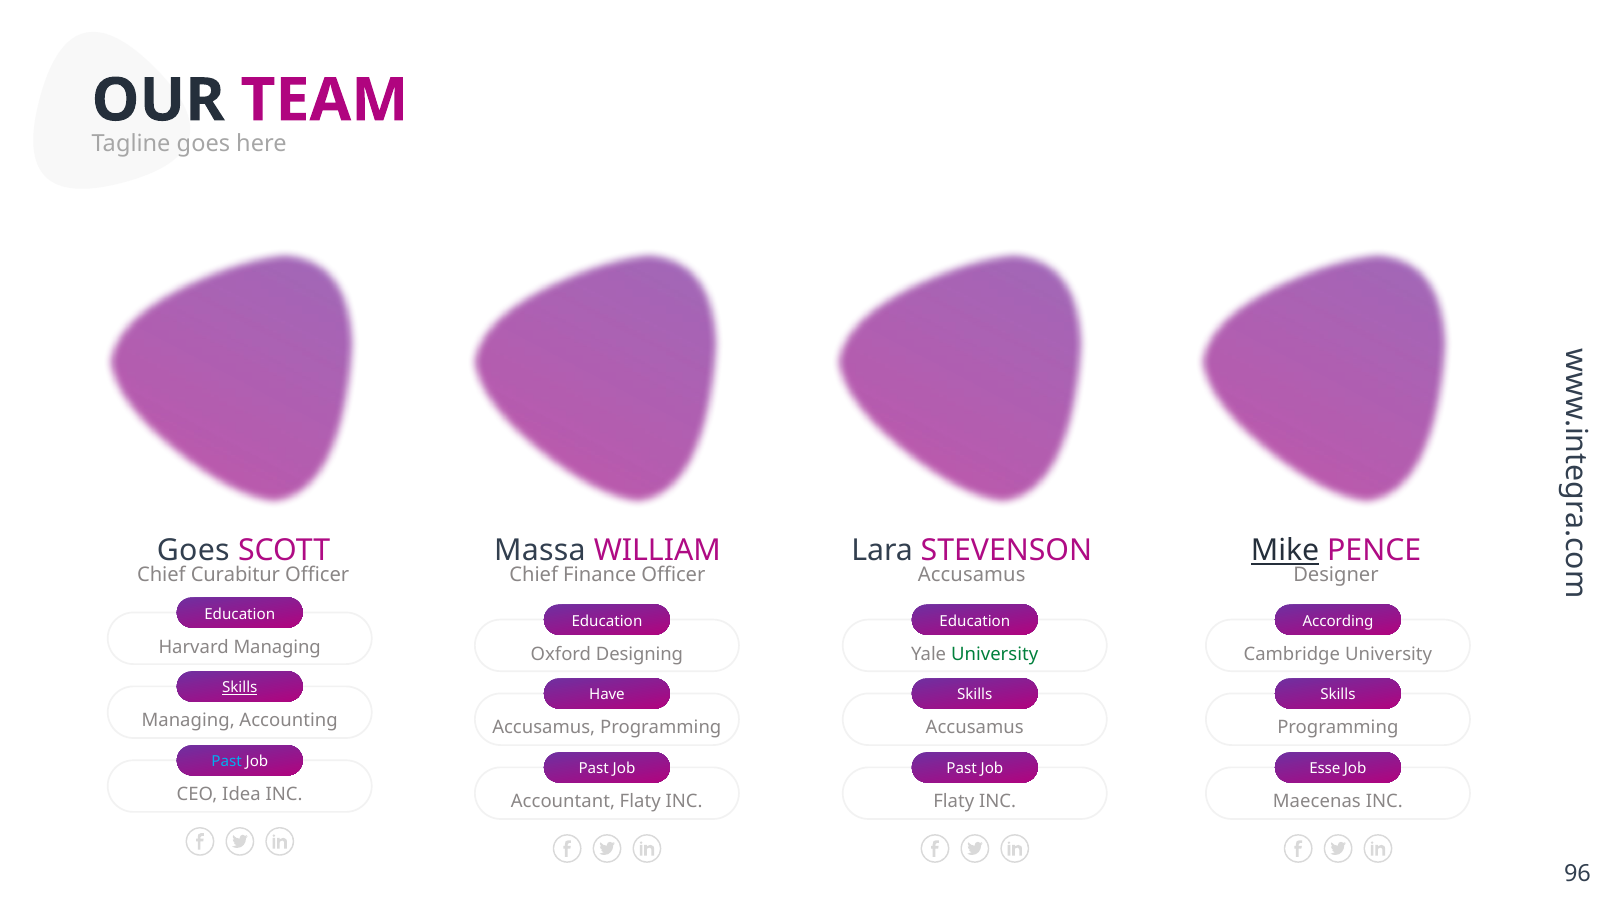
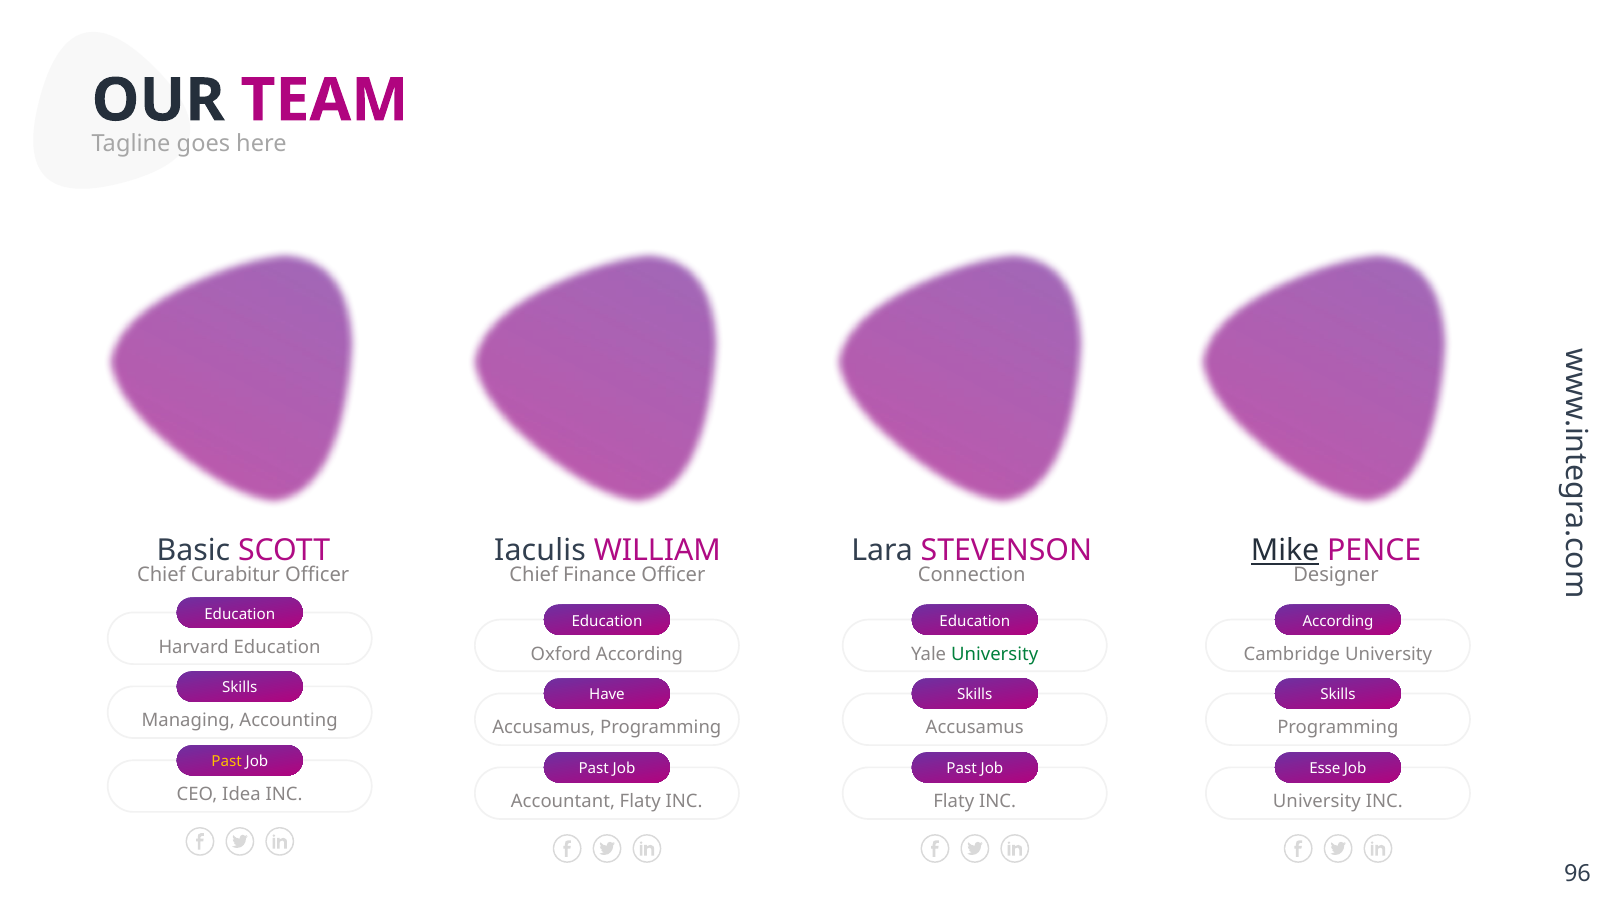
Goes at (193, 551): Goes -> Basic
Massa: Massa -> Iaculis
Accusamus at (972, 575): Accusamus -> Connection
Harvard Managing: Managing -> Education
Oxford Designing: Designing -> According
Skills at (240, 688) underline: present -> none
Past at (227, 761) colour: light blue -> yellow
Maecenas at (1317, 802): Maecenas -> University
